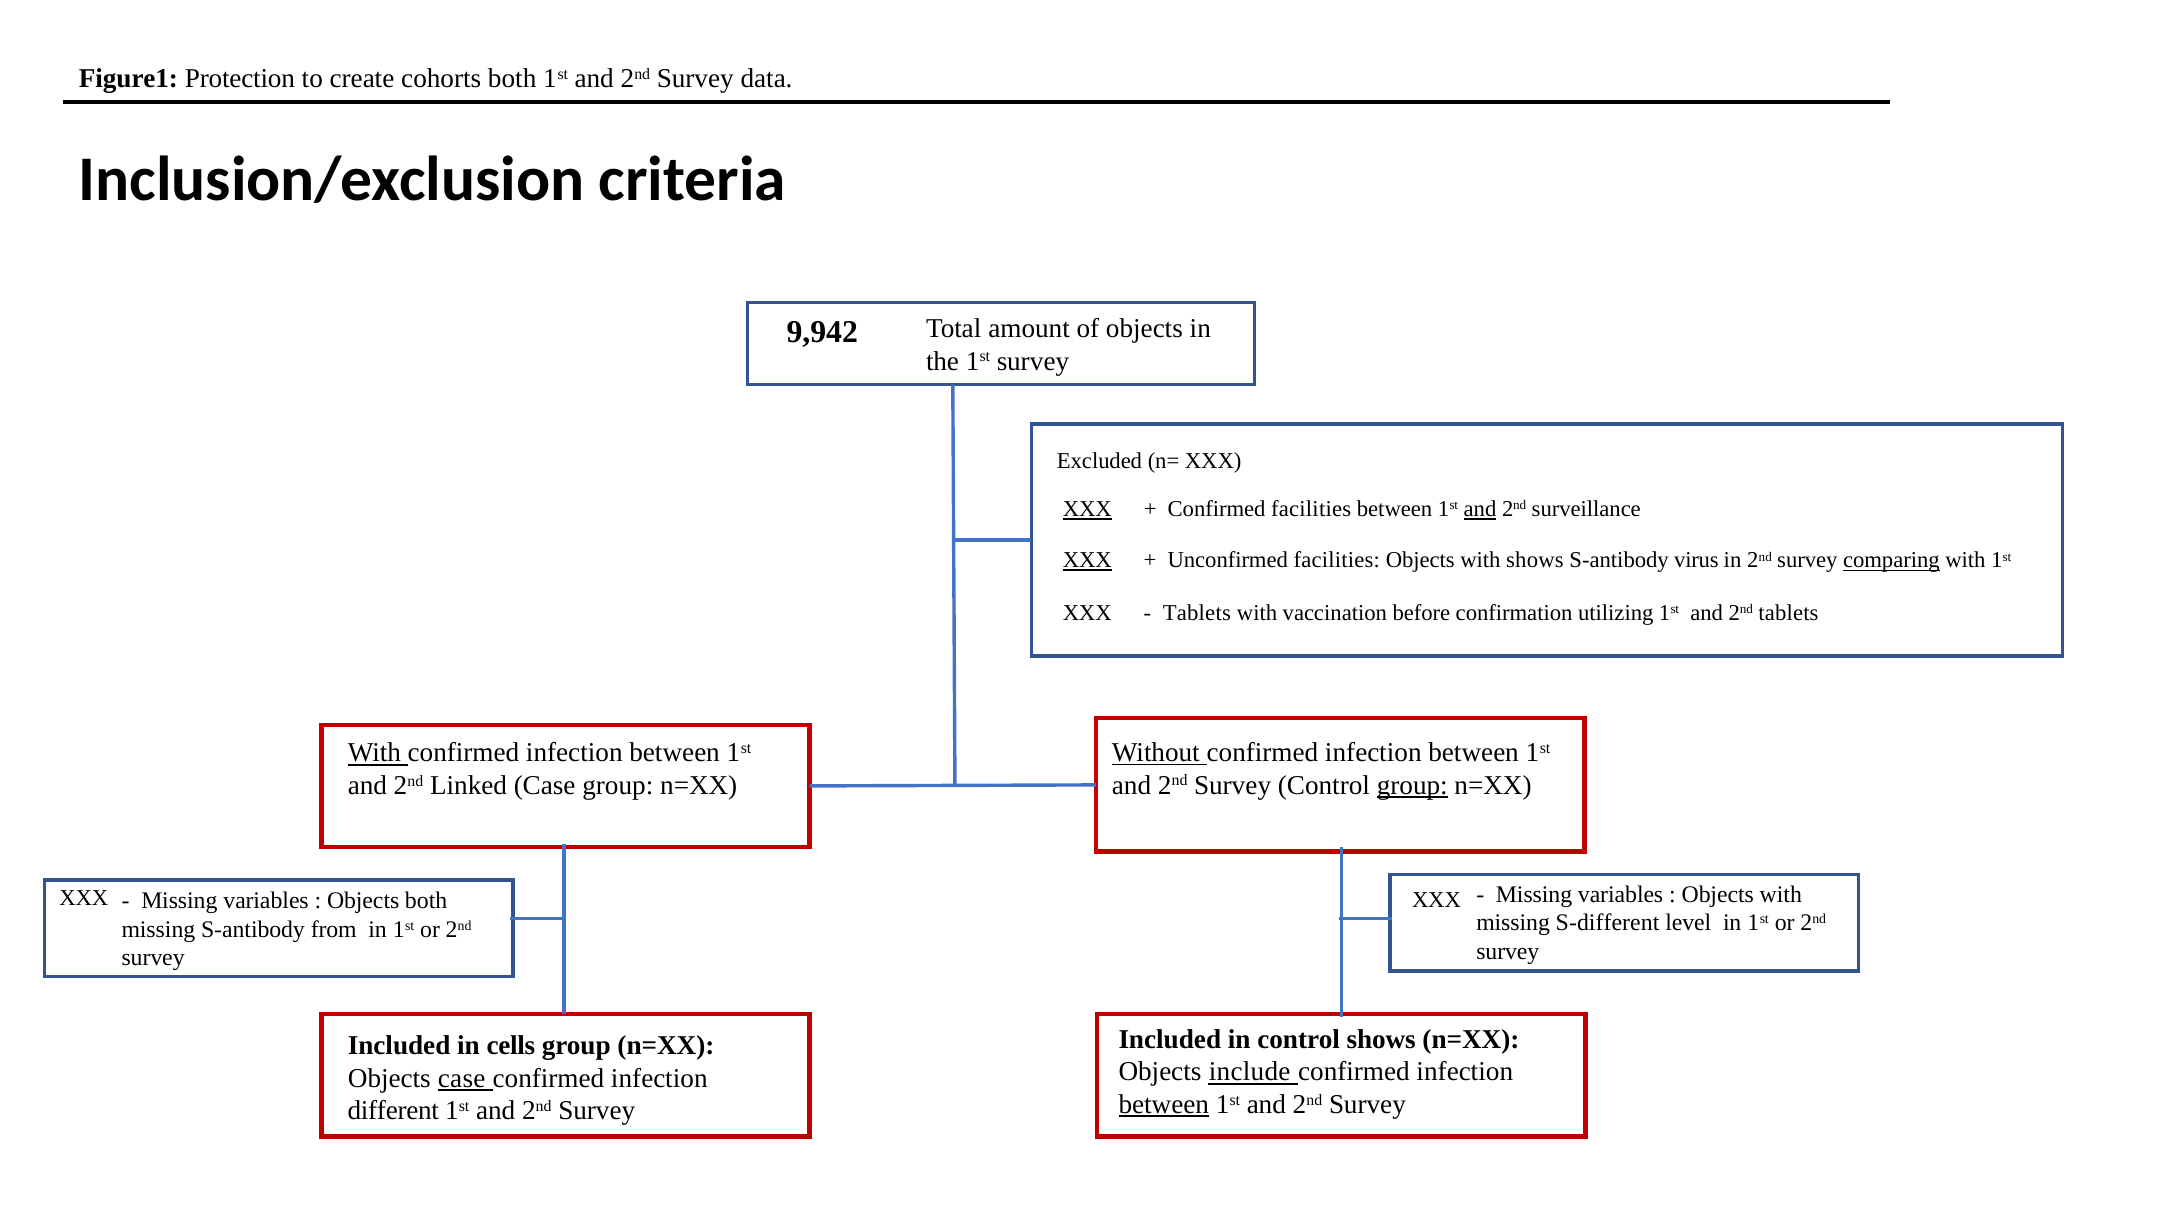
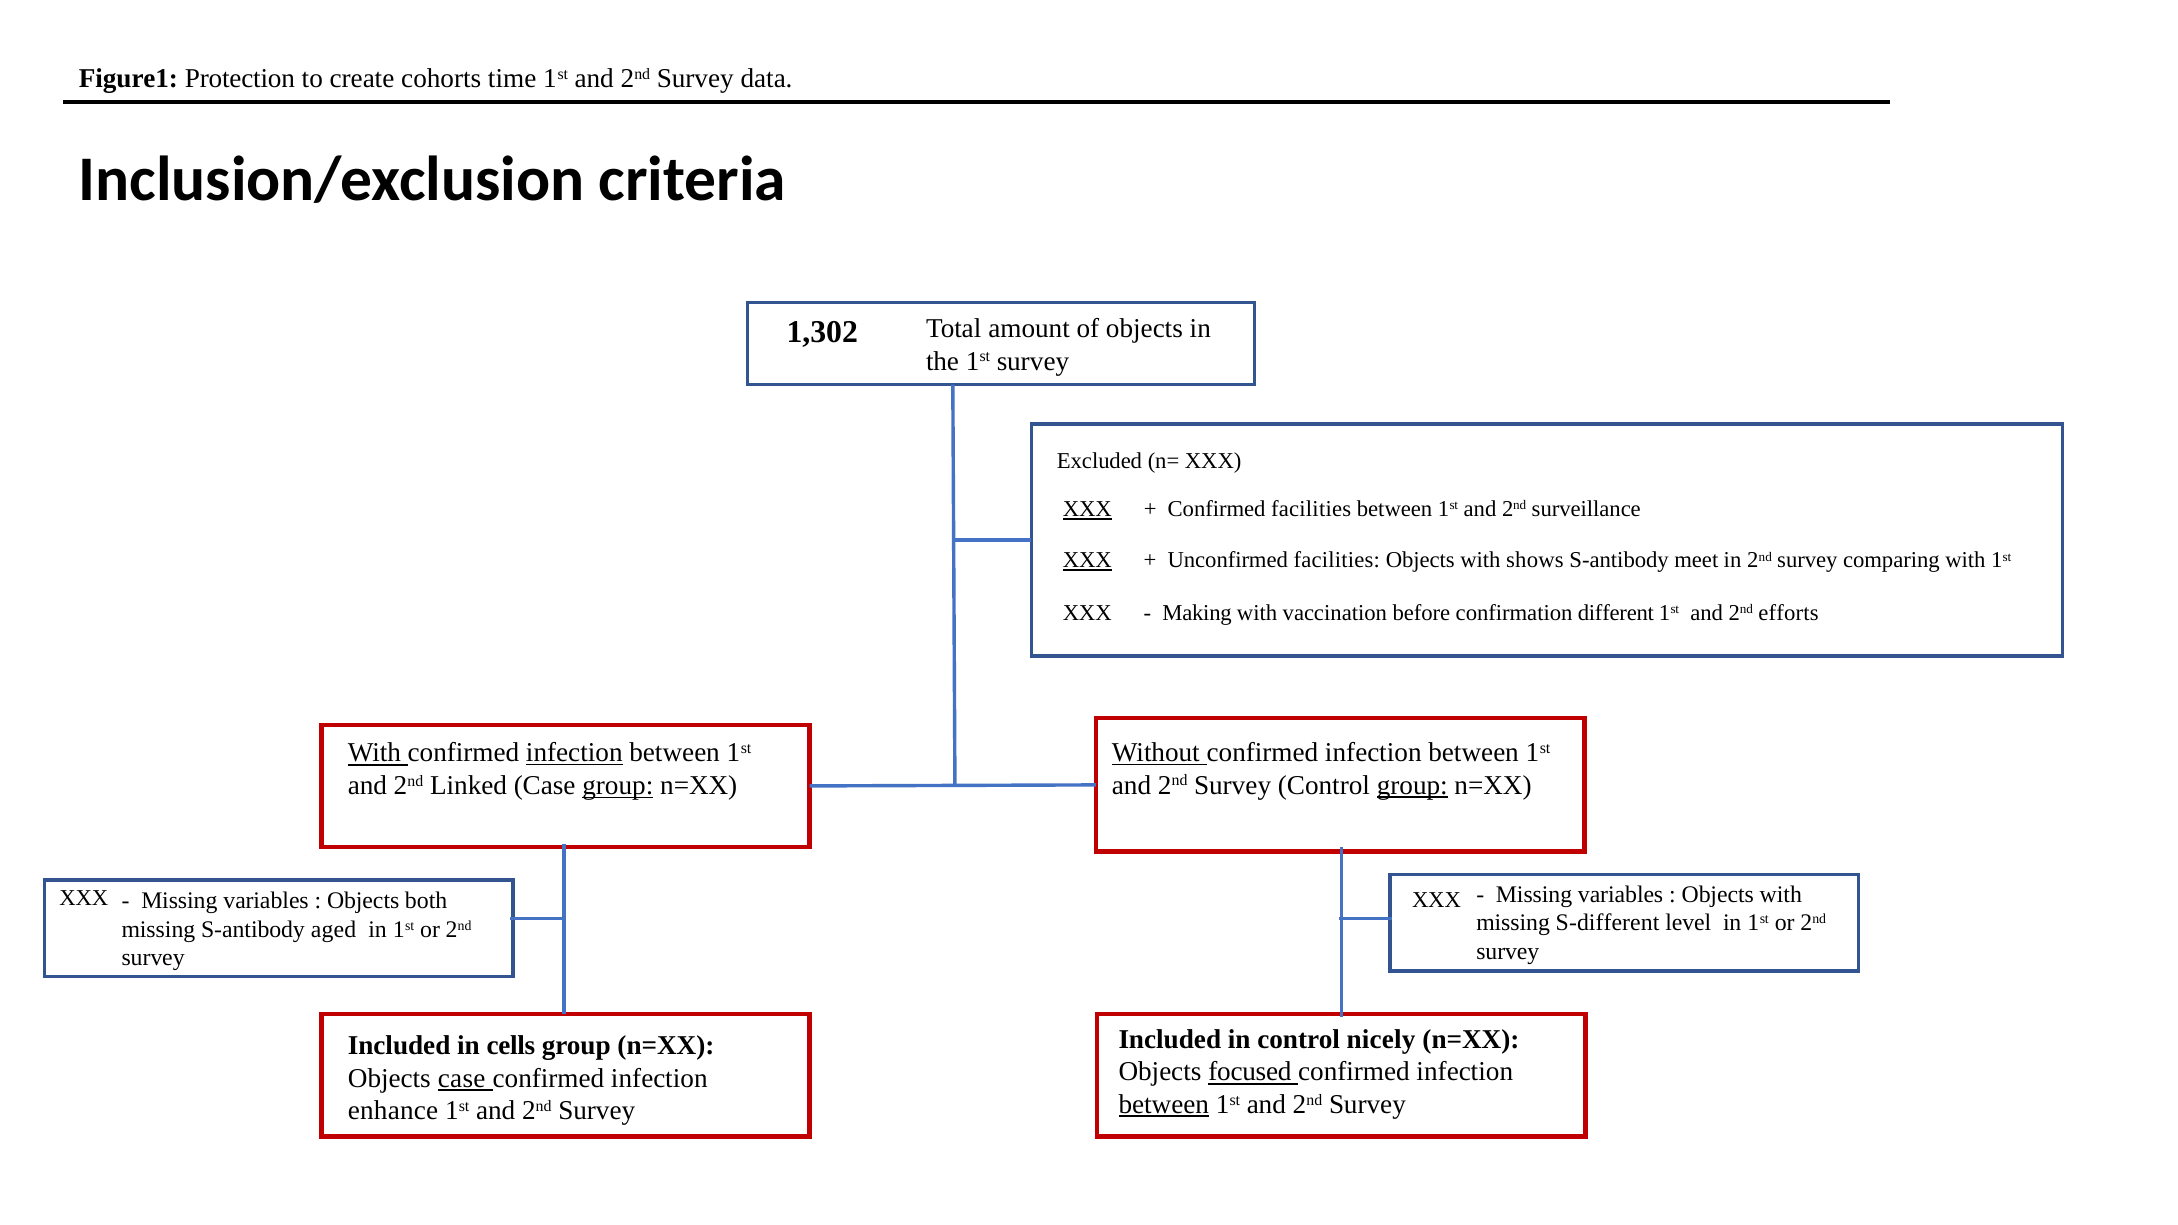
cohorts both: both -> time
9,942: 9,942 -> 1,302
and at (1480, 509) underline: present -> none
virus: virus -> meet
comparing underline: present -> none
Tablets at (1197, 613): Tablets -> Making
utilizing: utilizing -> different
2nd tablets: tablets -> efforts
infection at (574, 753) underline: none -> present
group at (618, 786) underline: none -> present
from: from -> aged
control shows: shows -> nicely
include: include -> focused
different: different -> enhance
